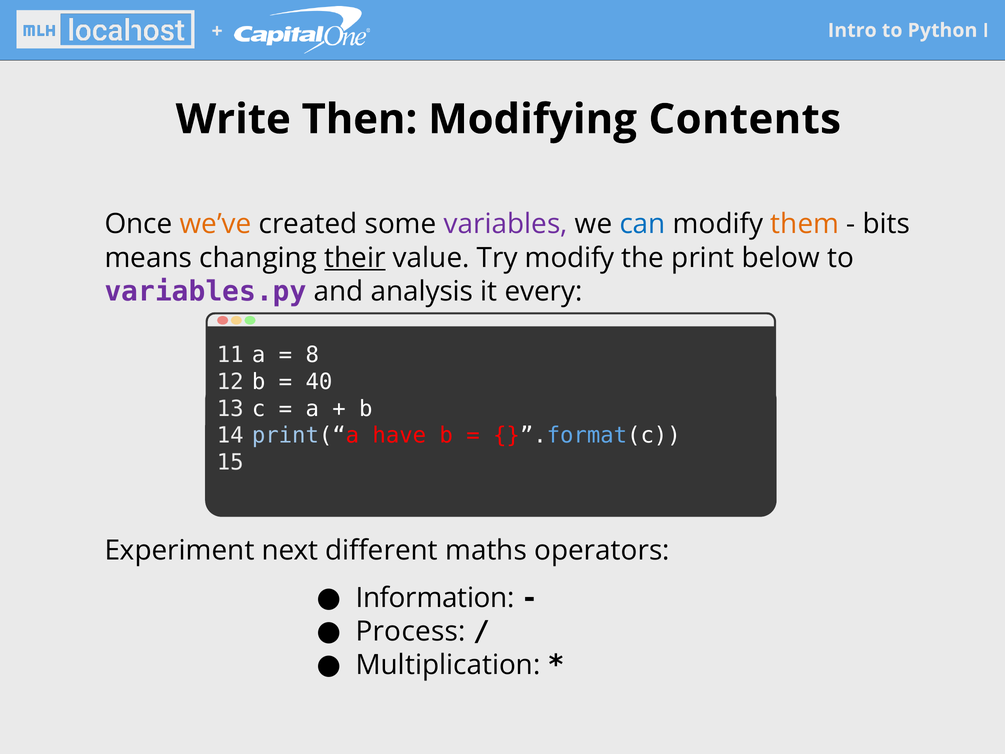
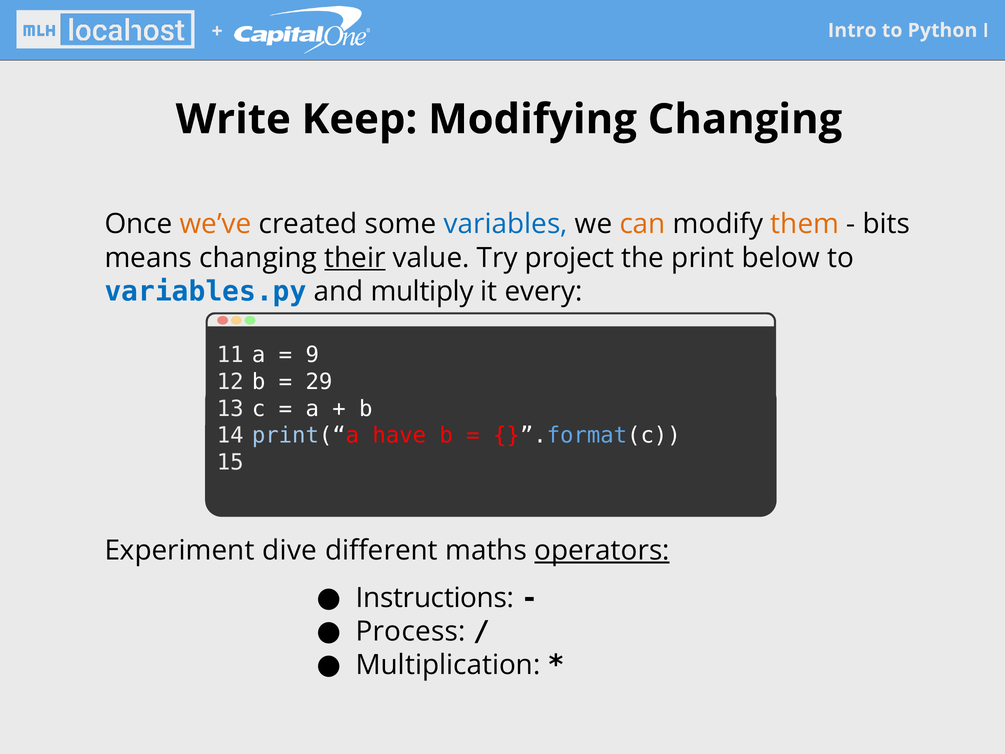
Then: Then -> Keep
Modifying Contents: Contents -> Changing
variables colour: purple -> blue
can colour: blue -> orange
Try modify: modify -> project
variables.py colour: purple -> blue
analysis: analysis -> multiply
8: 8 -> 9
40: 40 -> 29
next: next -> dive
operators underline: none -> present
Information: Information -> Instructions
